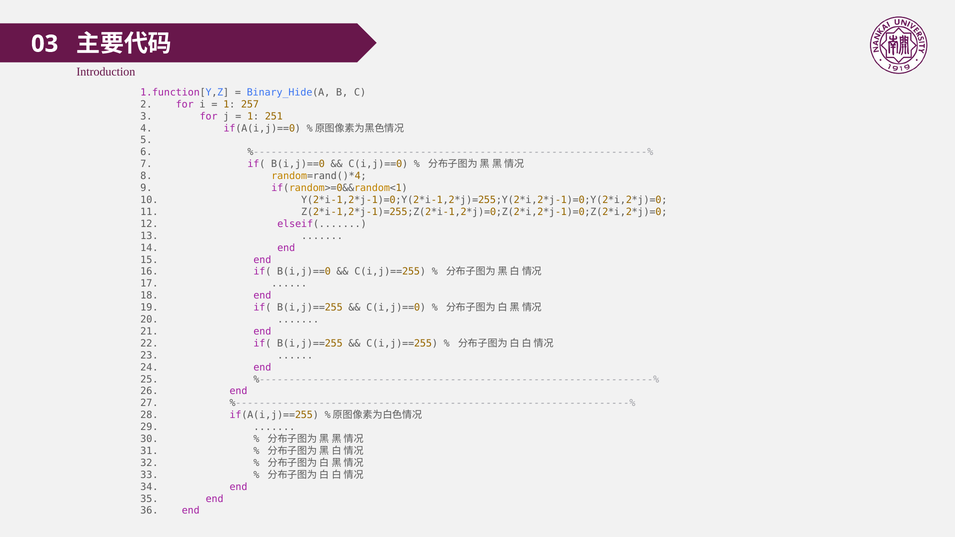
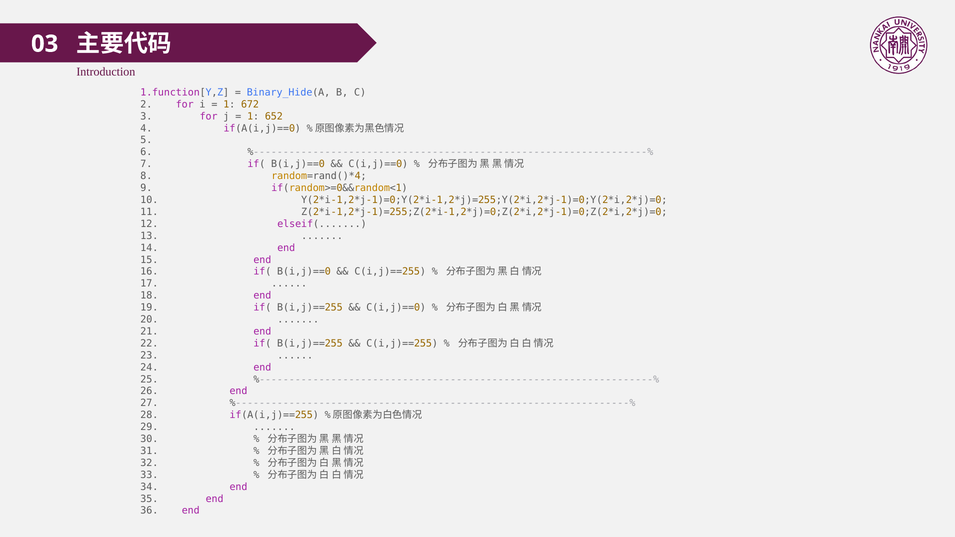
257: 257 -> 672
251: 251 -> 652
